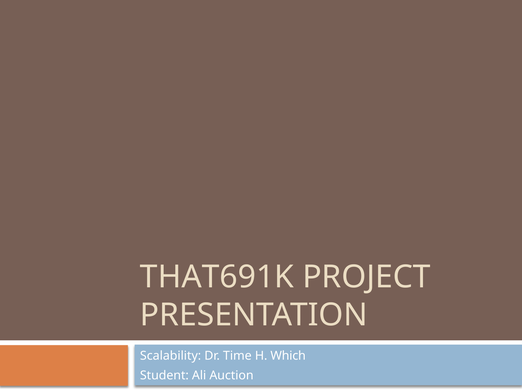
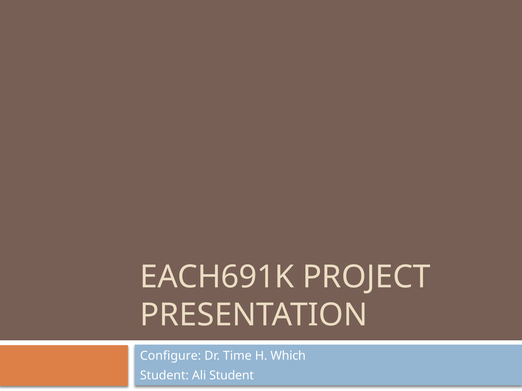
THAT691K: THAT691K -> EACH691K
Scalability: Scalability -> Configure
Ali Auction: Auction -> Student
